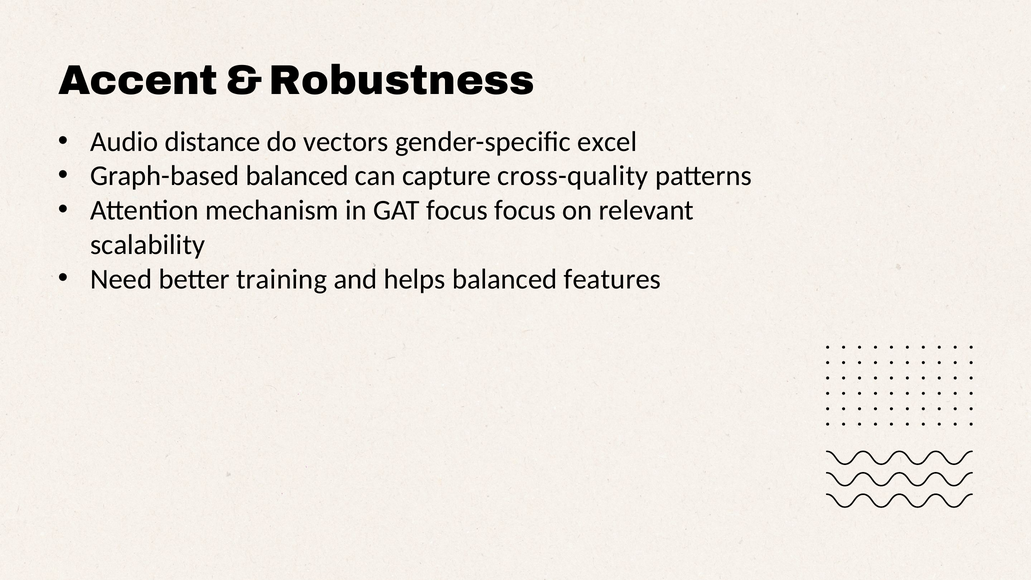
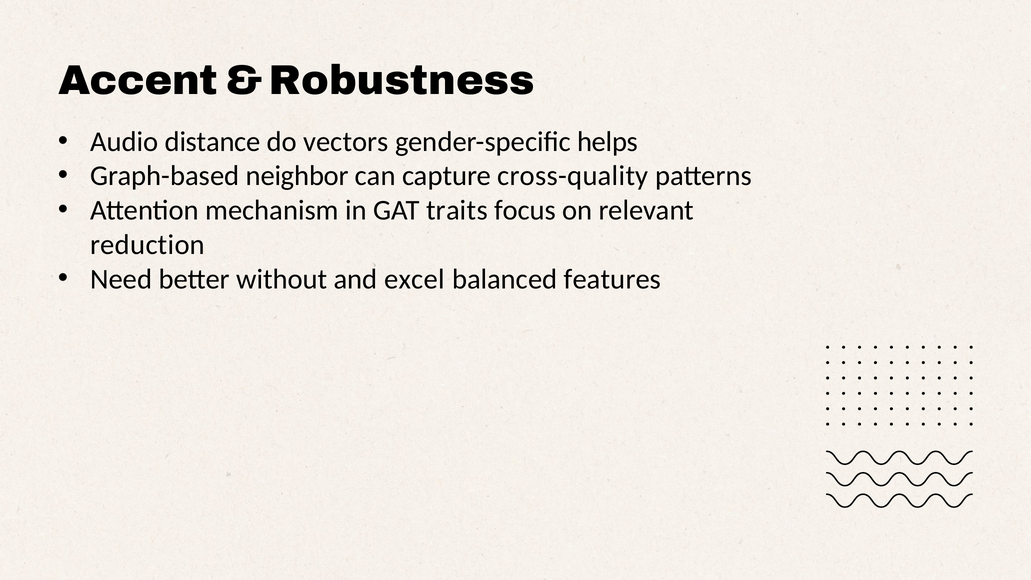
excel: excel -> helps
Graph-based balanced: balanced -> neighbor
GAT focus: focus -> traits
scalability: scalability -> reduction
training: training -> without
helps: helps -> excel
